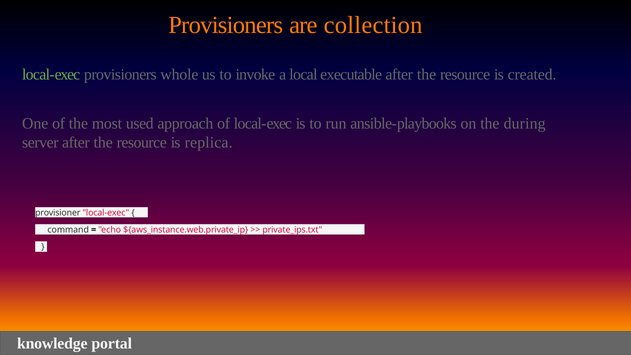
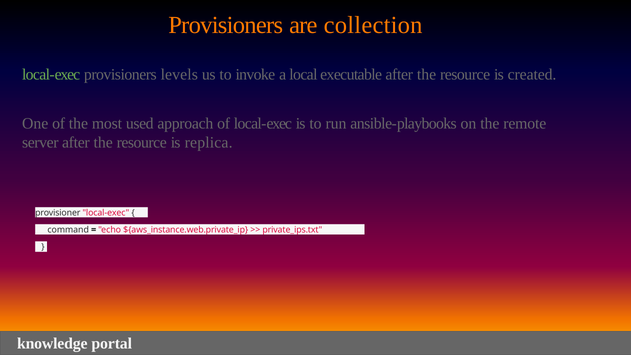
whole: whole -> levels
during: during -> remote
